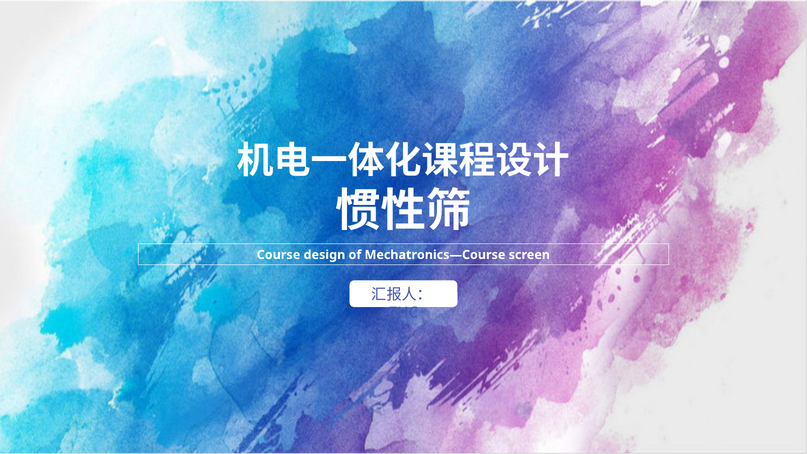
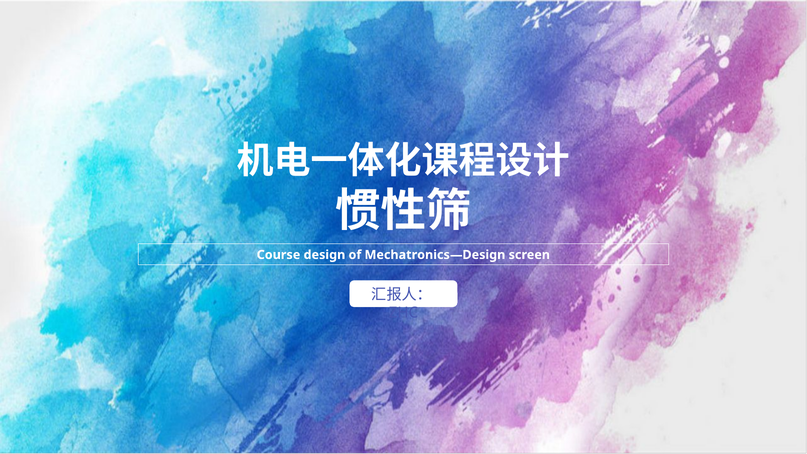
Mechatronics—Course: Mechatronics—Course -> Mechatronics—Design
